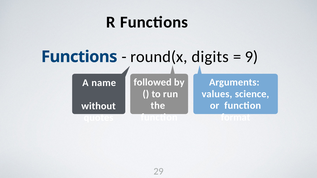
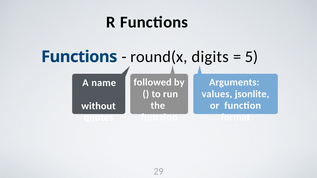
9: 9 -> 5
science: science -> jsonlite
